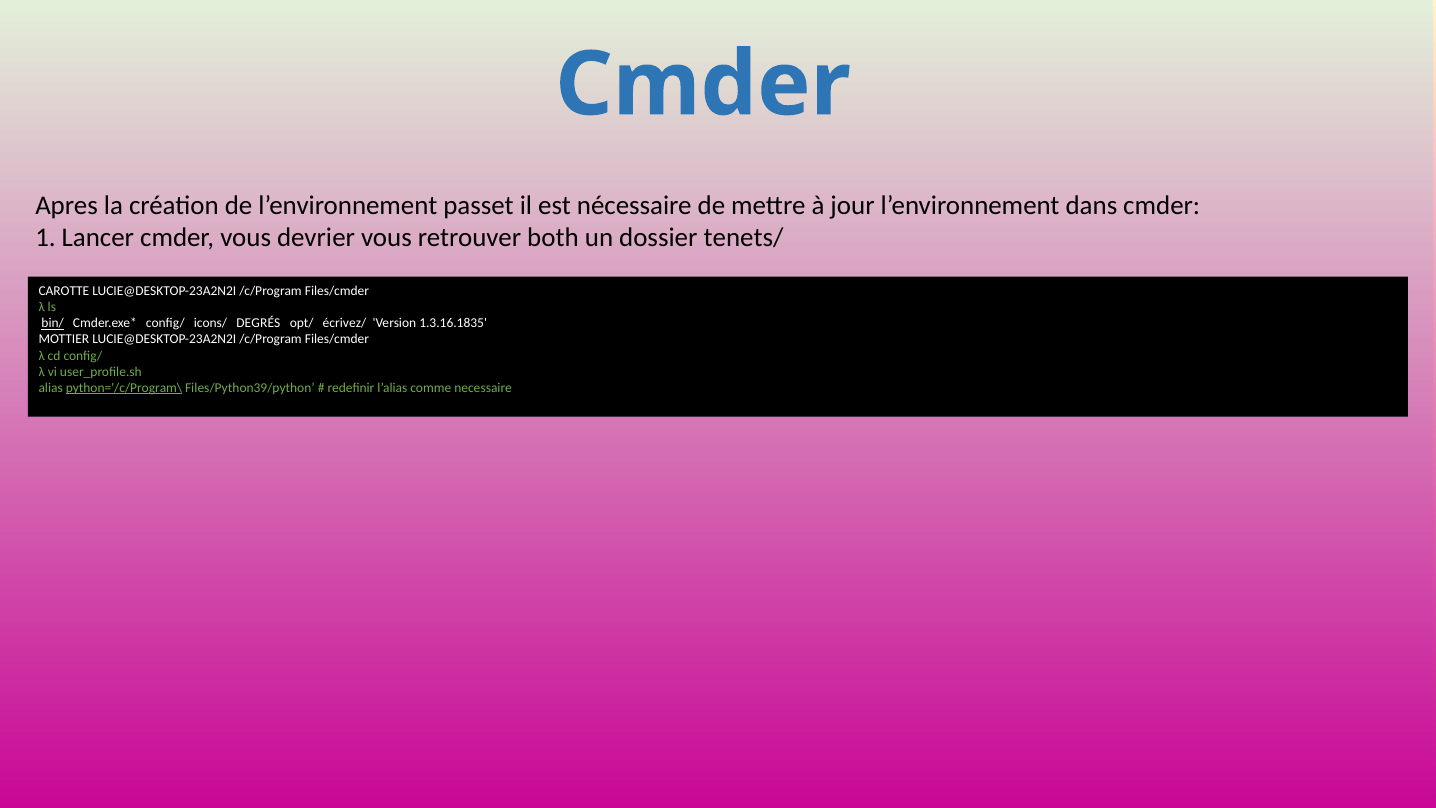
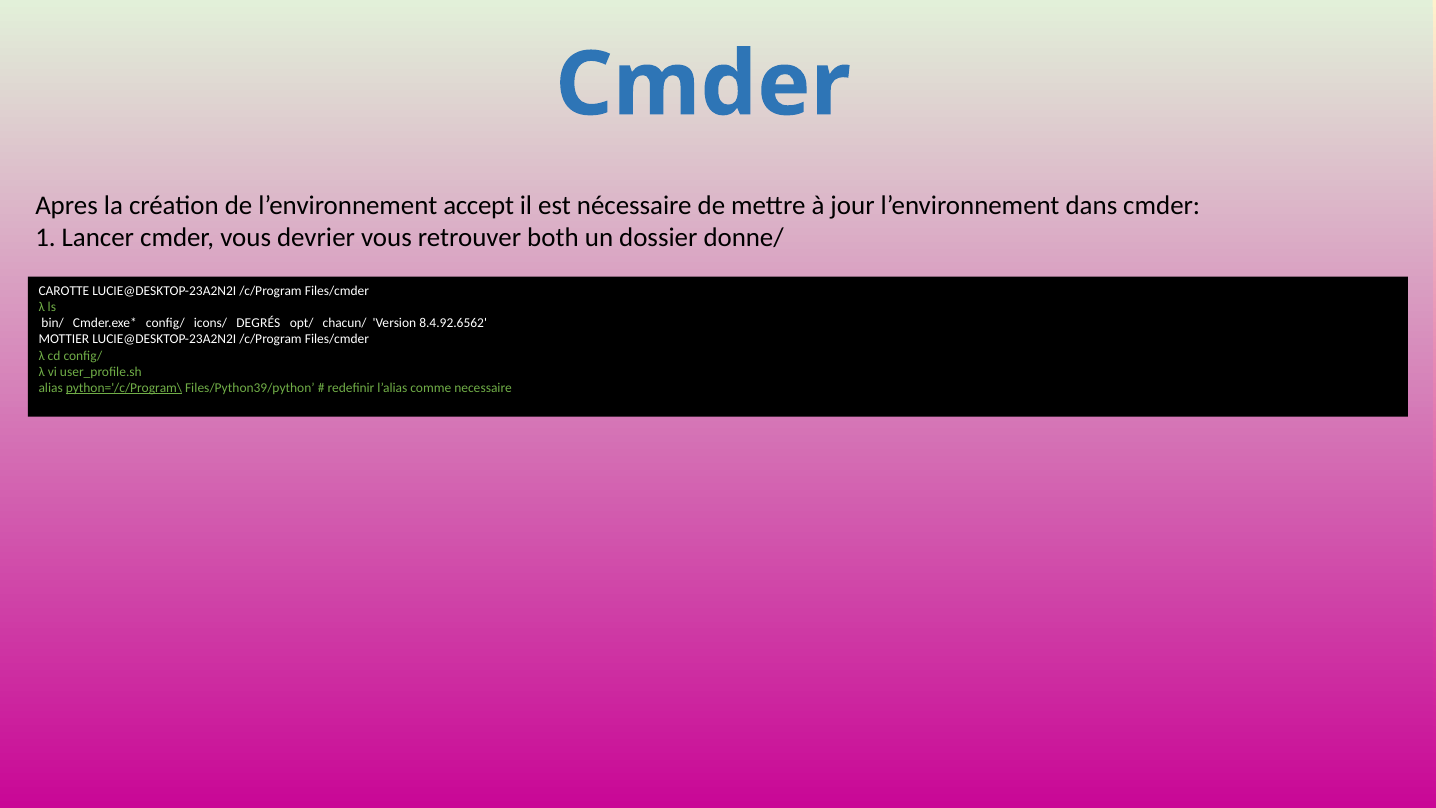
passet: passet -> accept
tenets/: tenets/ -> donne/
bin/ underline: present -> none
écrivez/: écrivez/ -> chacun/
1.3.16.1835: 1.3.16.1835 -> 8.4.92.6562
